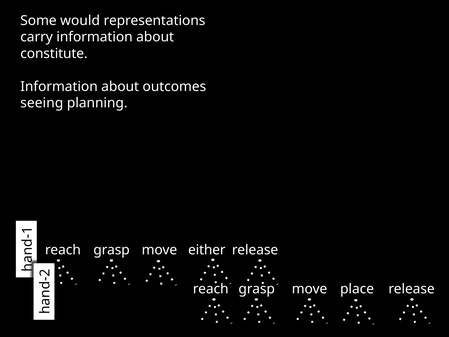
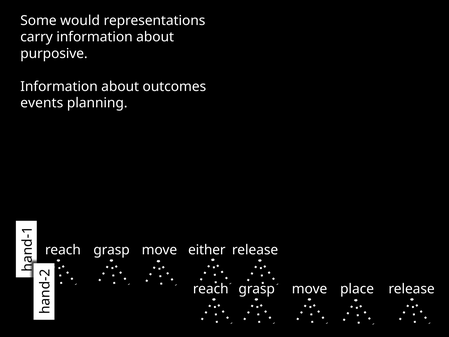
constitute: constitute -> purposive
seeing: seeing -> events
